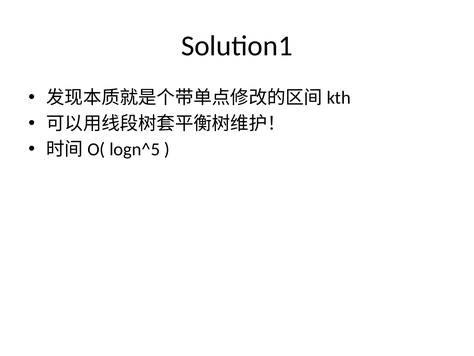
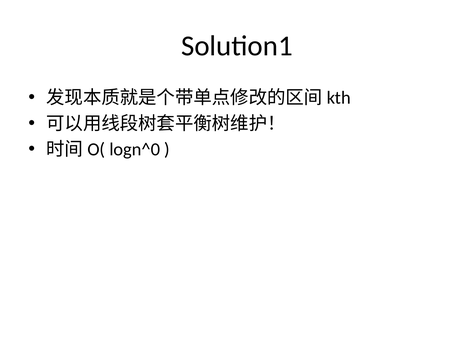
logn^5: logn^5 -> logn^0
